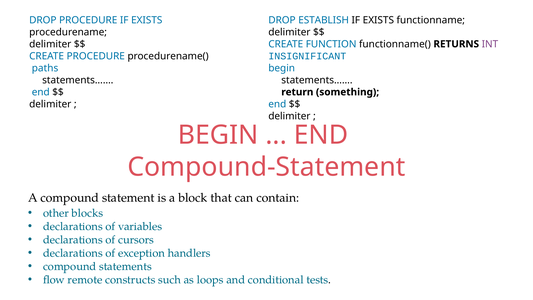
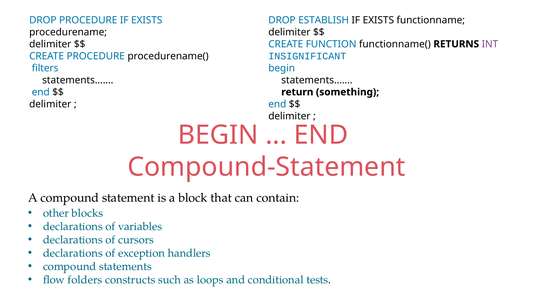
paths: paths -> filters
remote: remote -> folders
